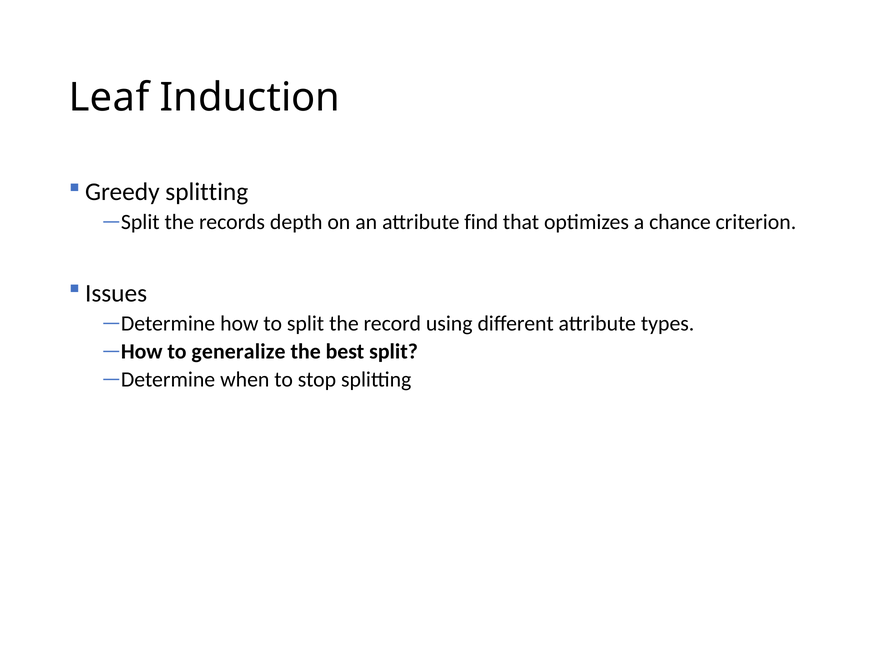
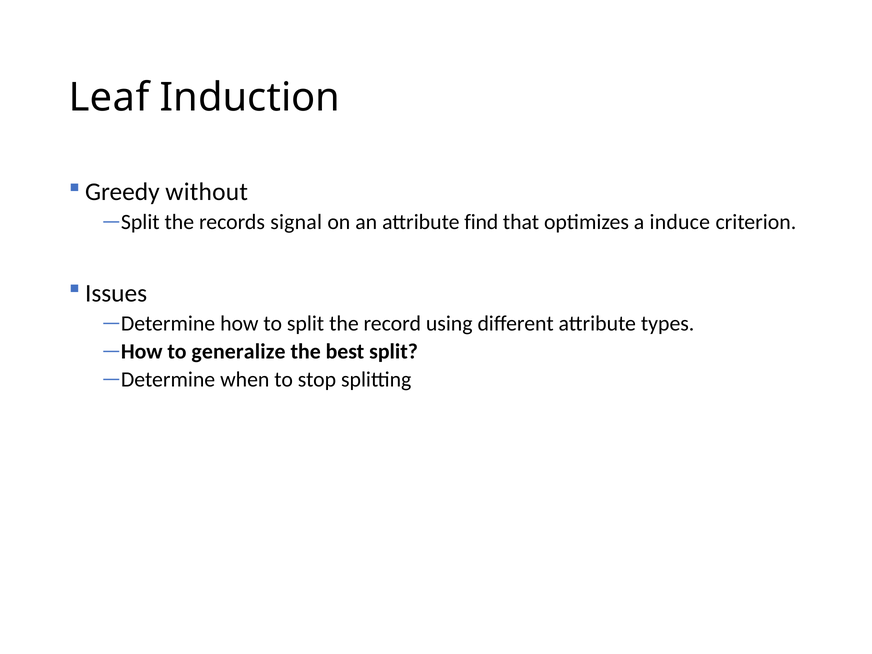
Greedy splitting: splitting -> without
depth: depth -> signal
chance: chance -> induce
